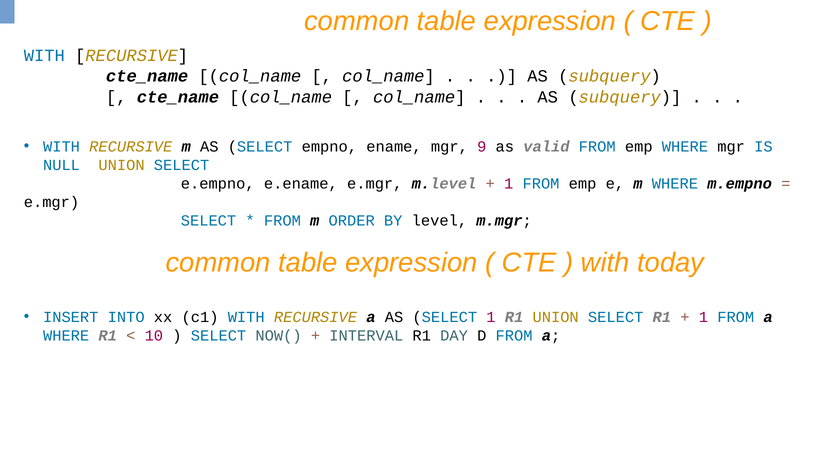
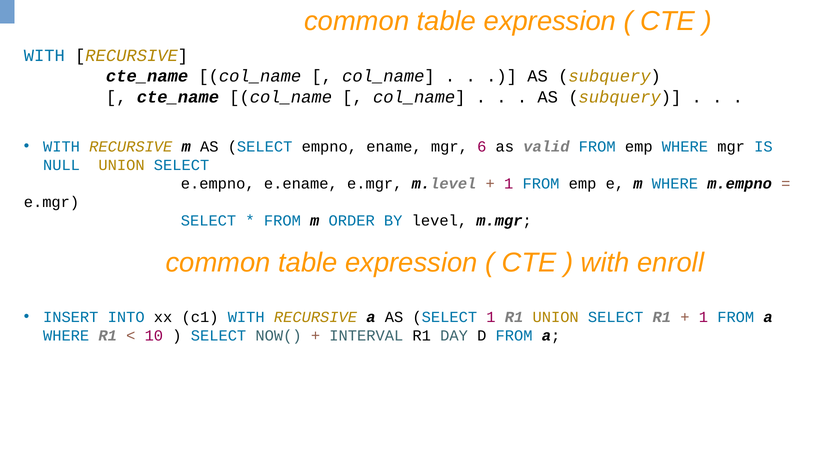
9: 9 -> 6
today: today -> enroll
